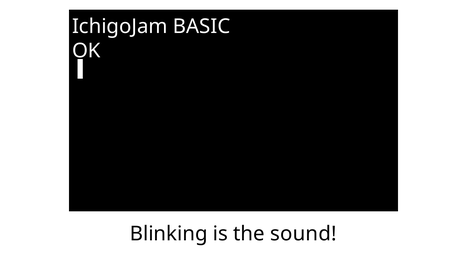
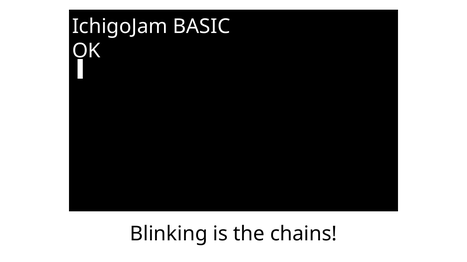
sound: sound -> chains
